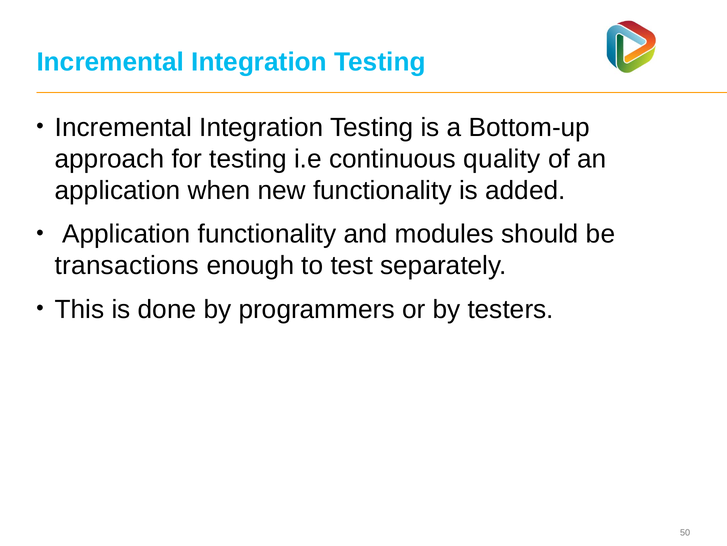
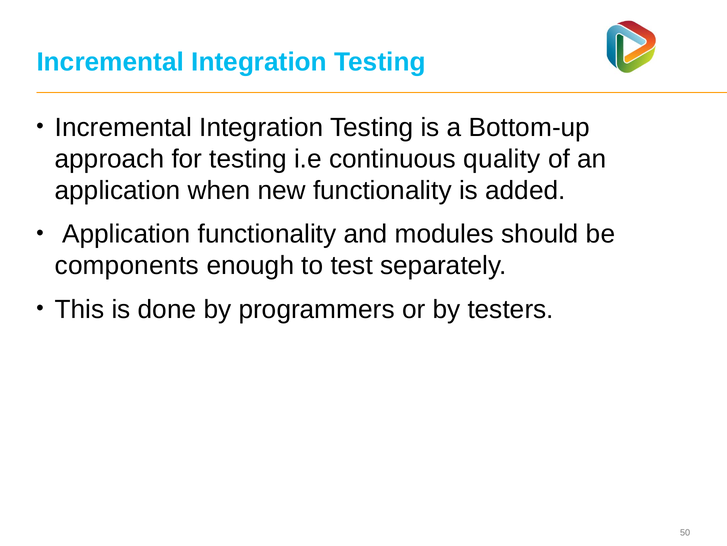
transactions: transactions -> components
